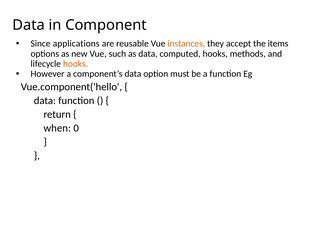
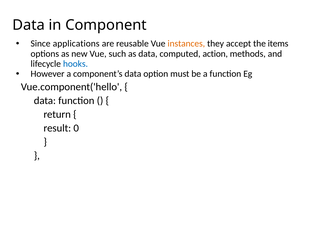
computed hooks: hooks -> action
hooks at (75, 64) colour: orange -> blue
when: when -> result
